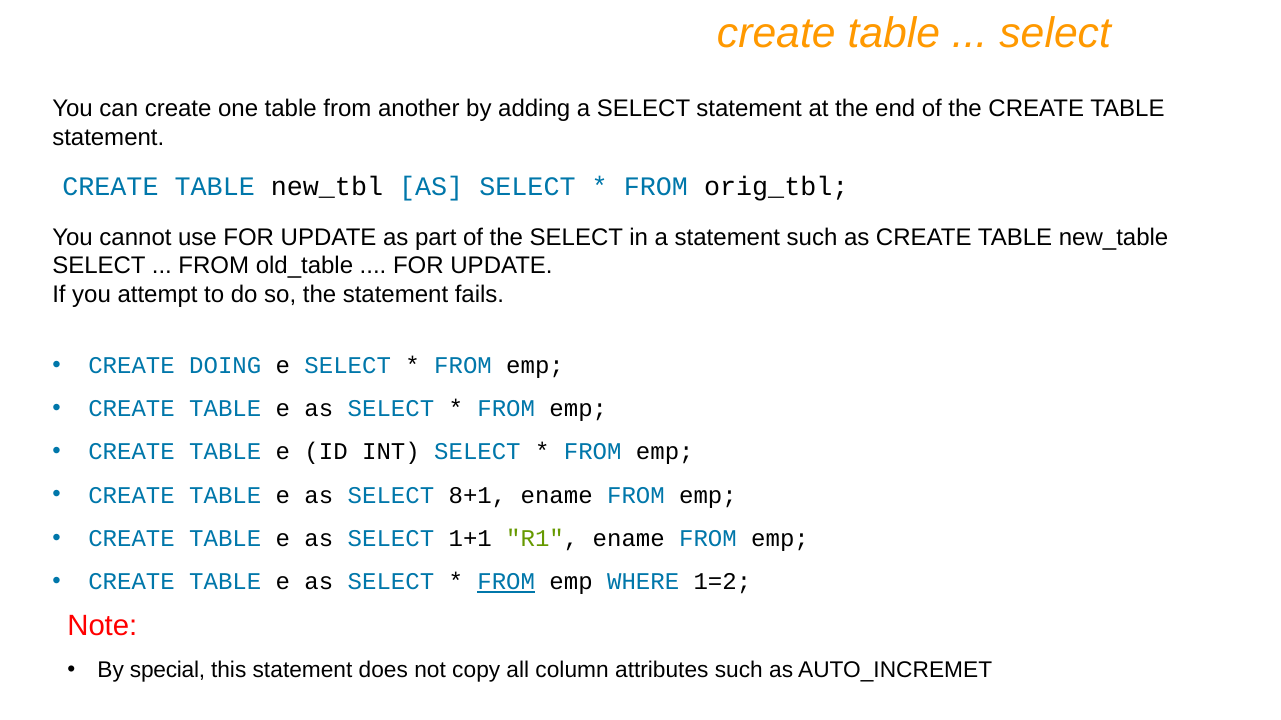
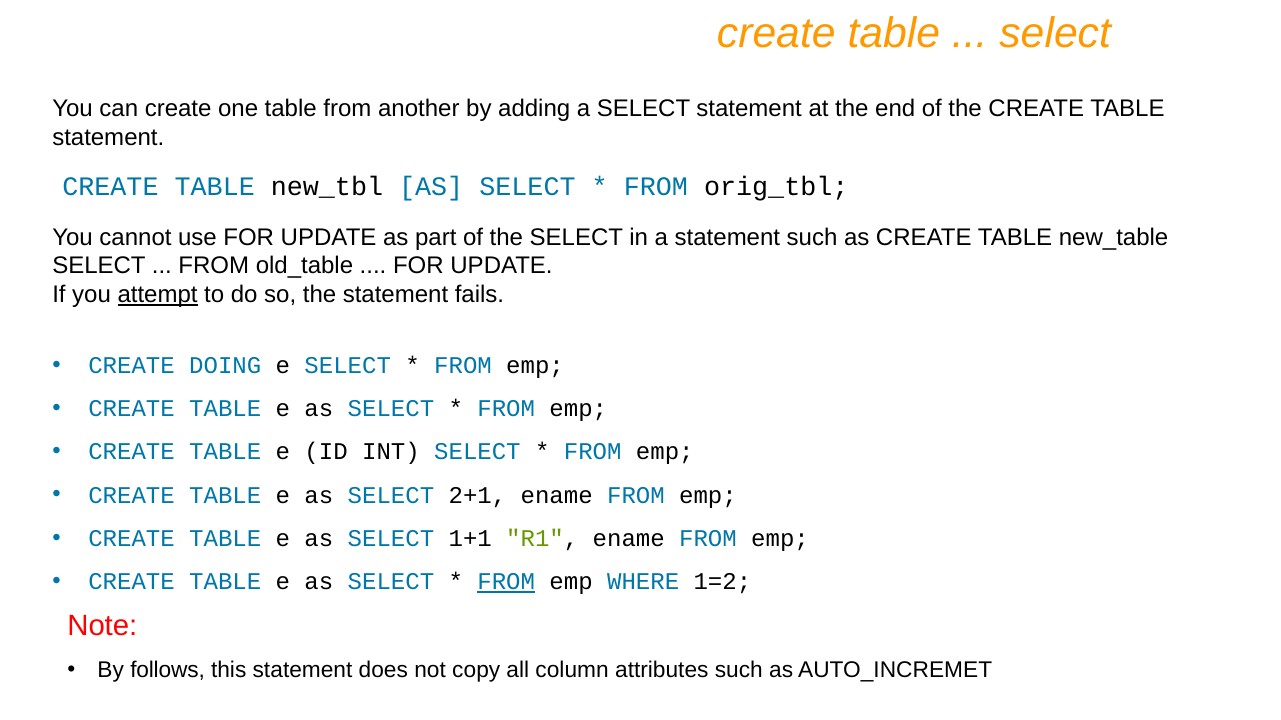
attempt underline: none -> present
8+1: 8+1 -> 2+1
special: special -> follows
